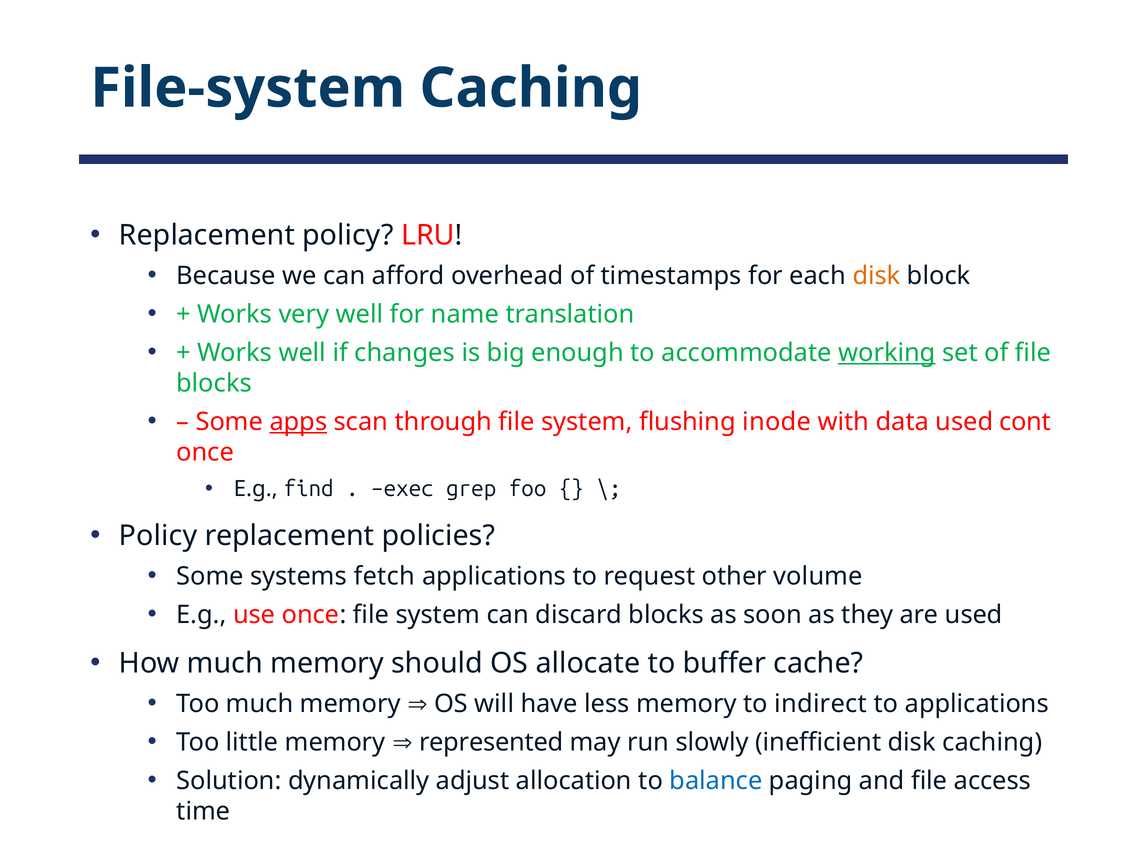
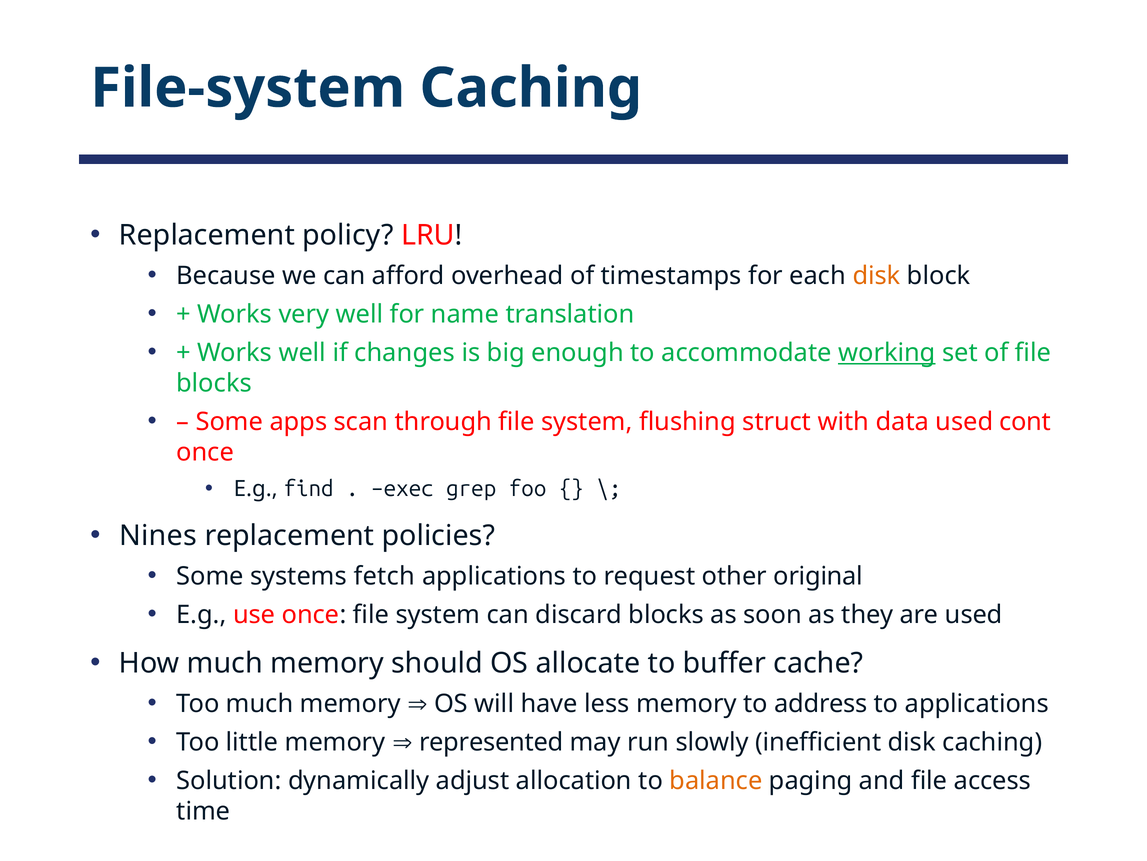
apps underline: present -> none
inode: inode -> struct
Policy at (158, 536): Policy -> Nines
volume: volume -> original
indirect: indirect -> address
balance colour: blue -> orange
